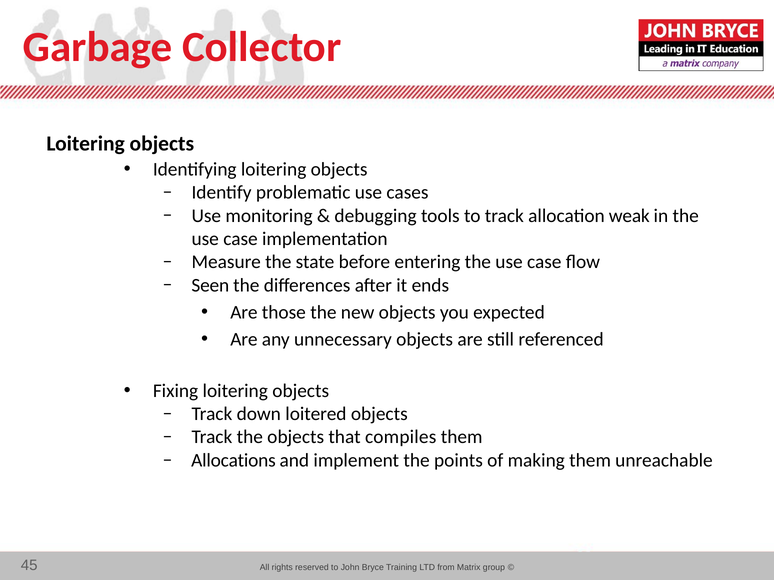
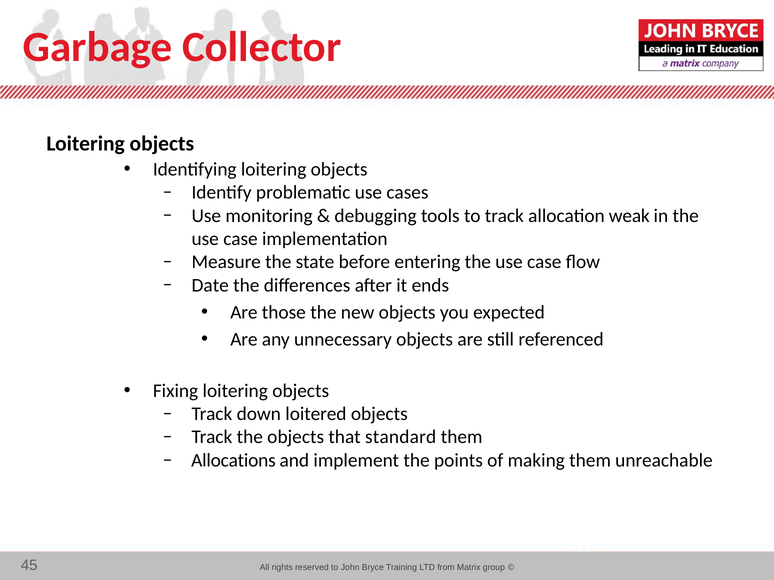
Seen: Seen -> Date
compiles: compiles -> standard
